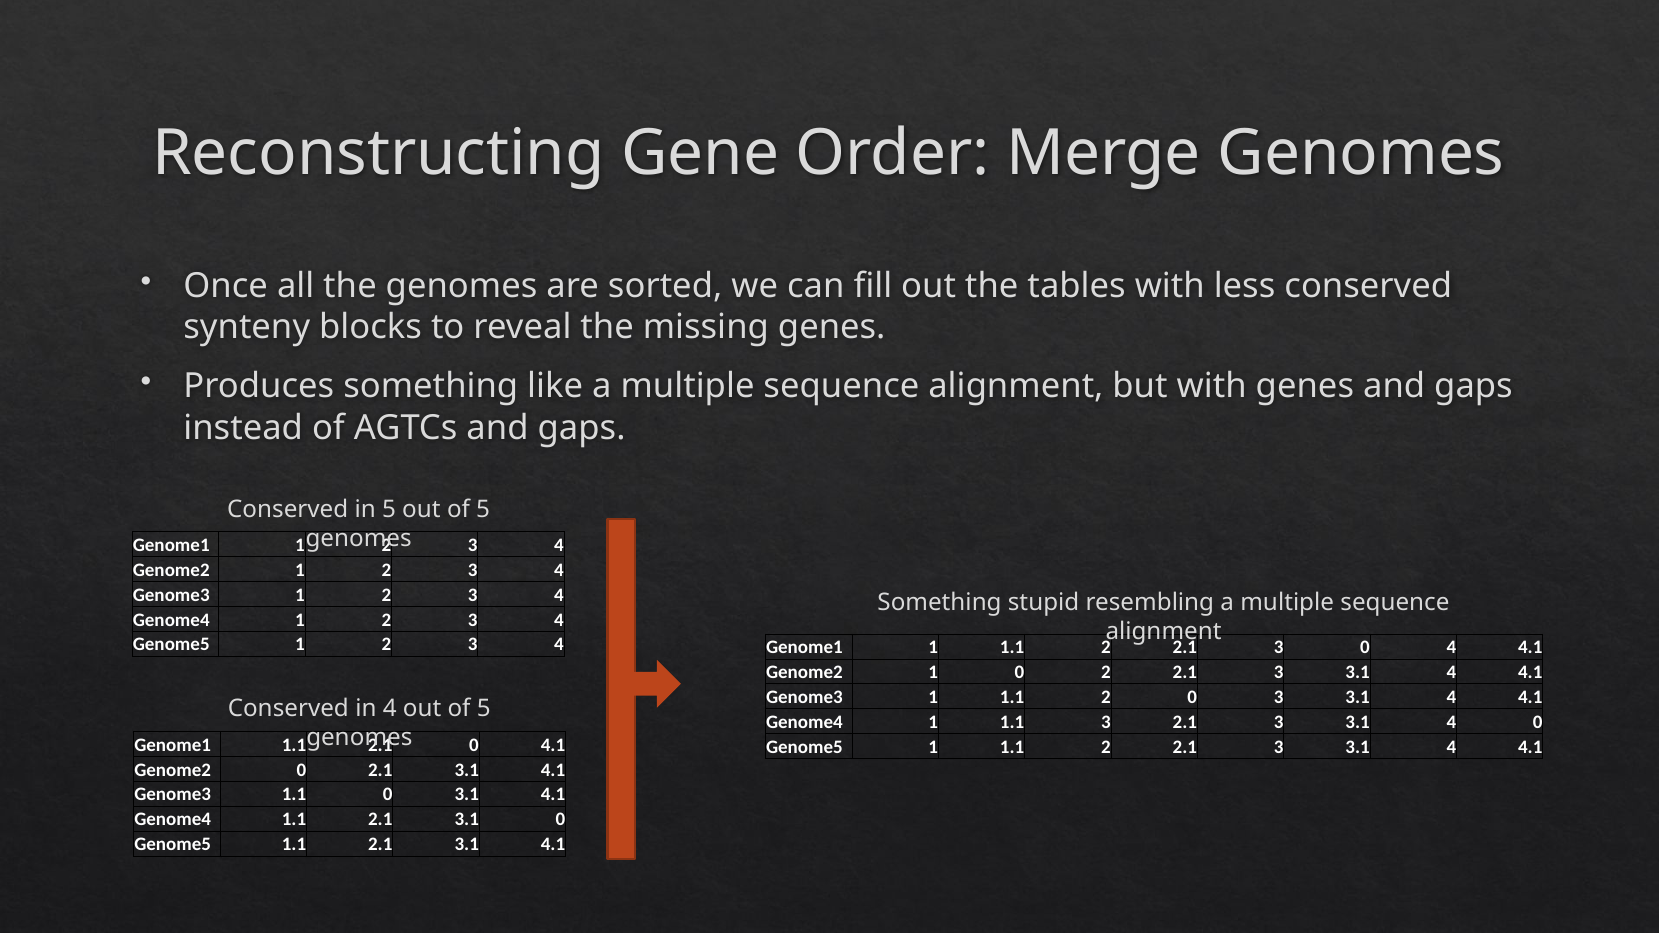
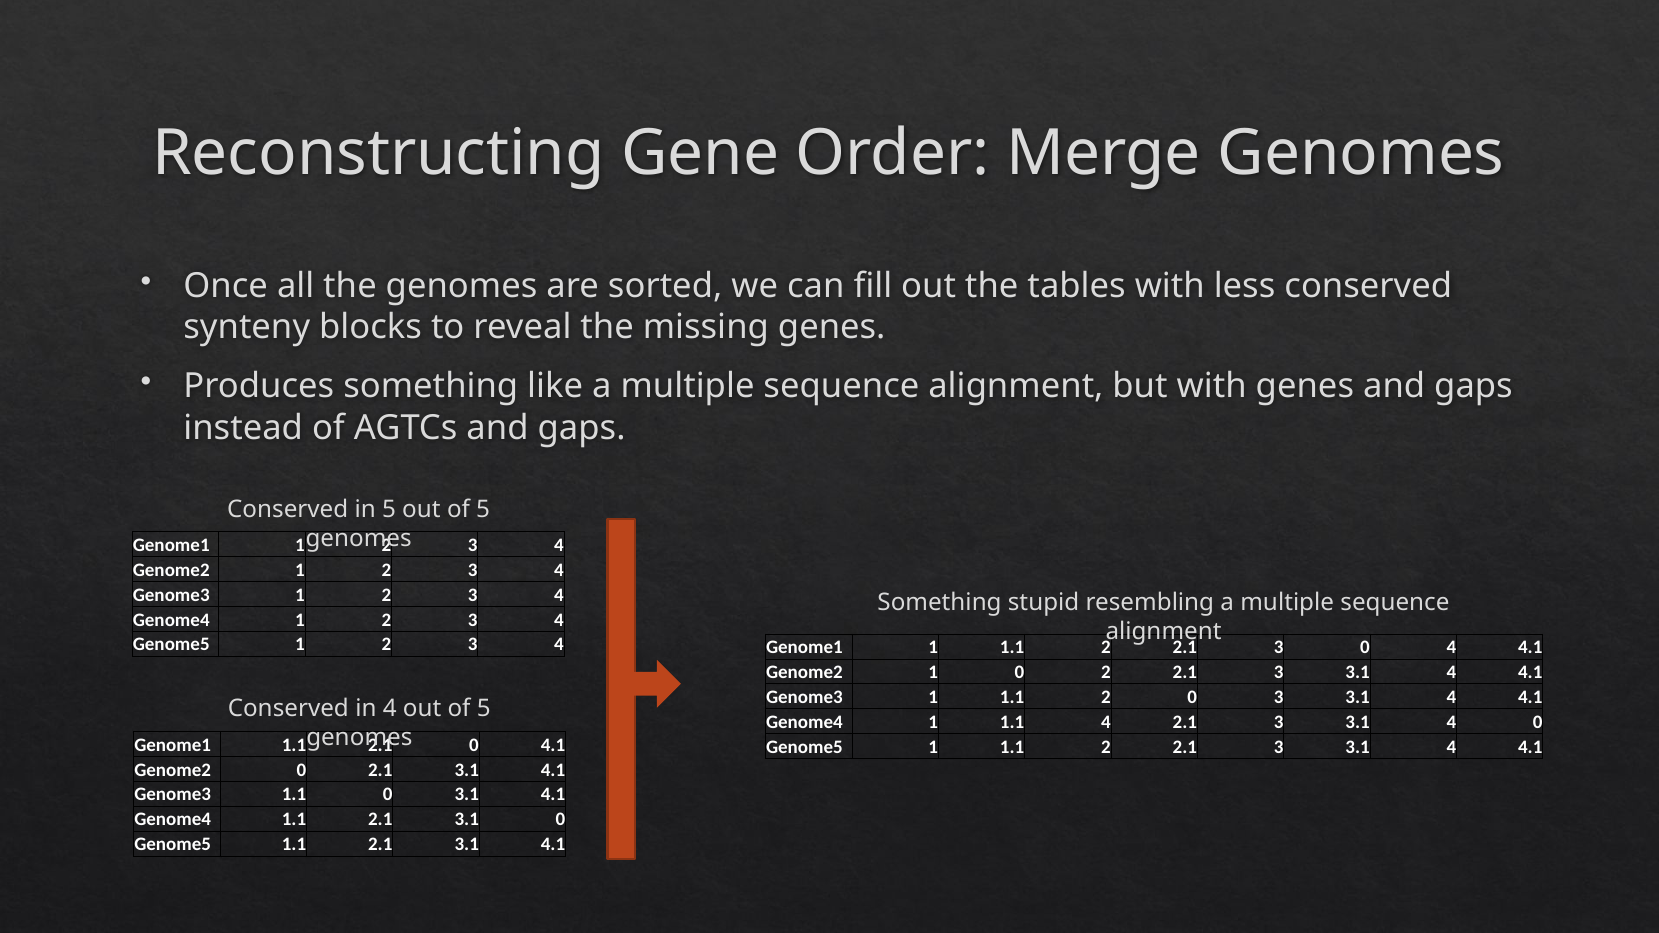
1.1 3: 3 -> 4
